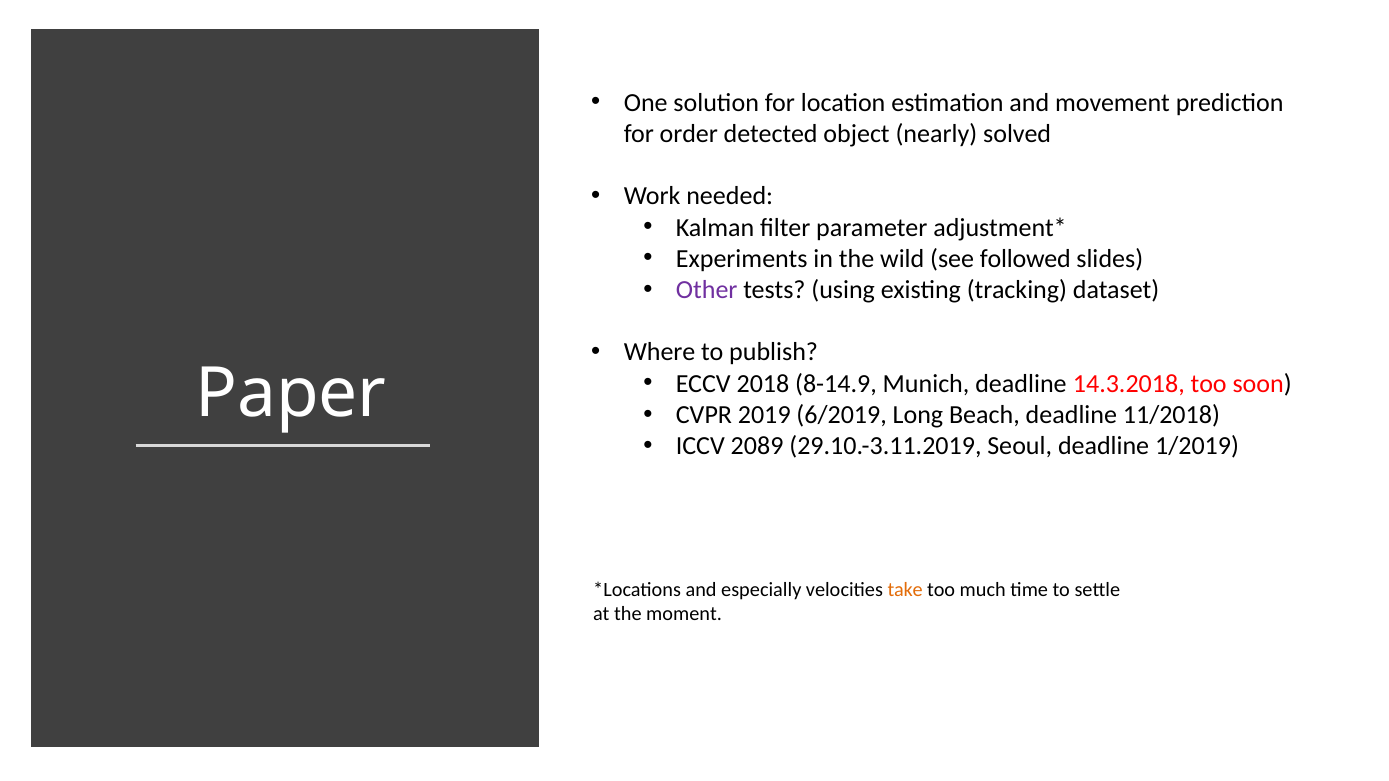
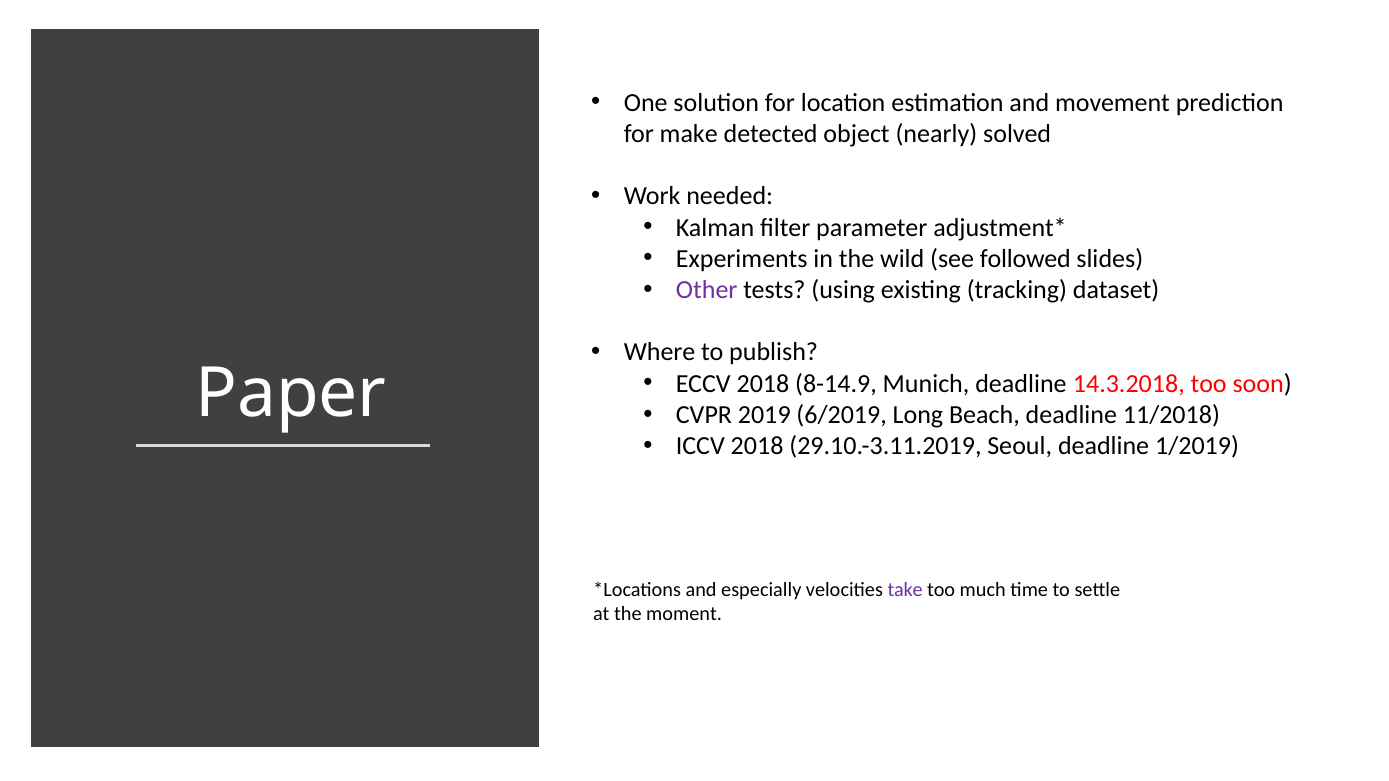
order: order -> make
ICCV 2089: 2089 -> 2018
take colour: orange -> purple
